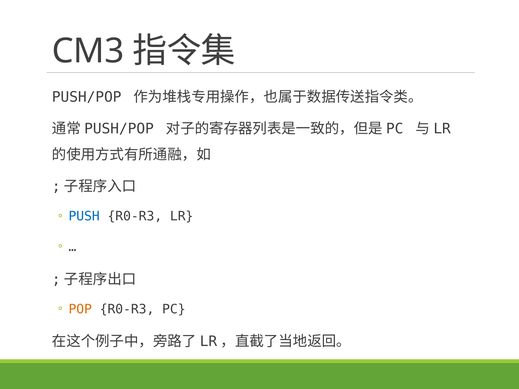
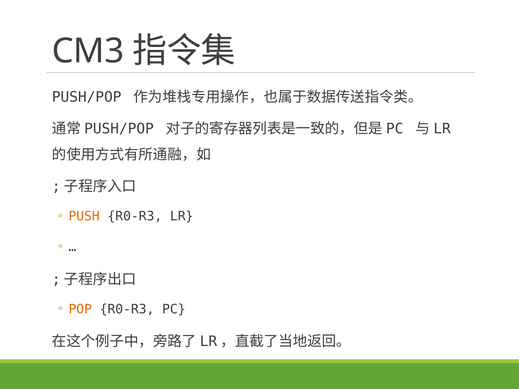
PUSH colour: blue -> orange
